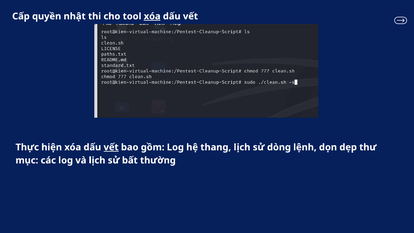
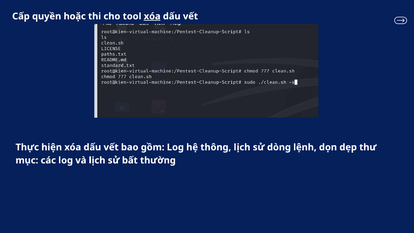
nhật: nhật -> hoặc
vết at (111, 147) underline: present -> none
thang: thang -> thông
